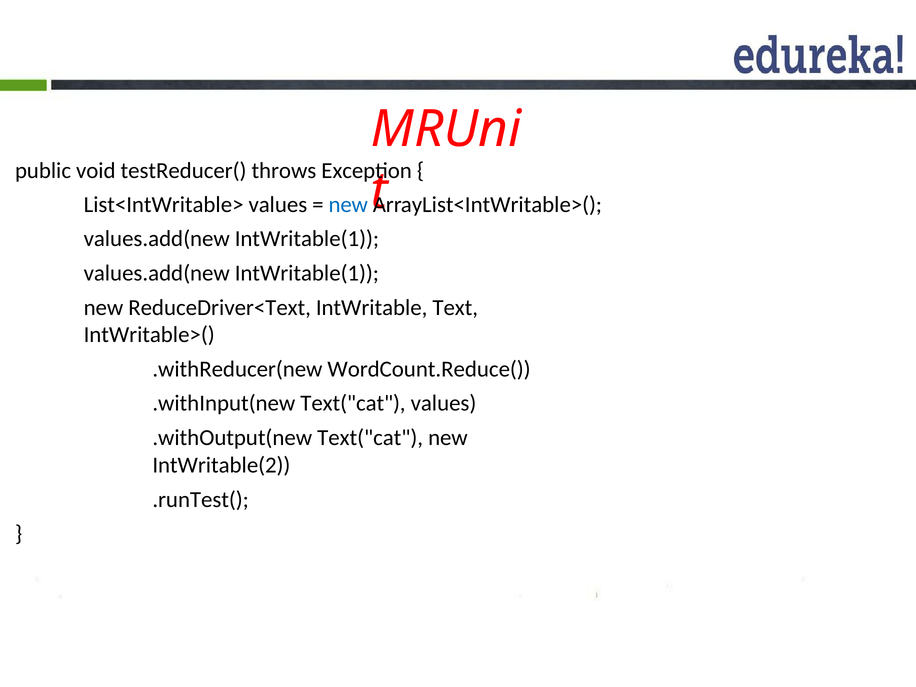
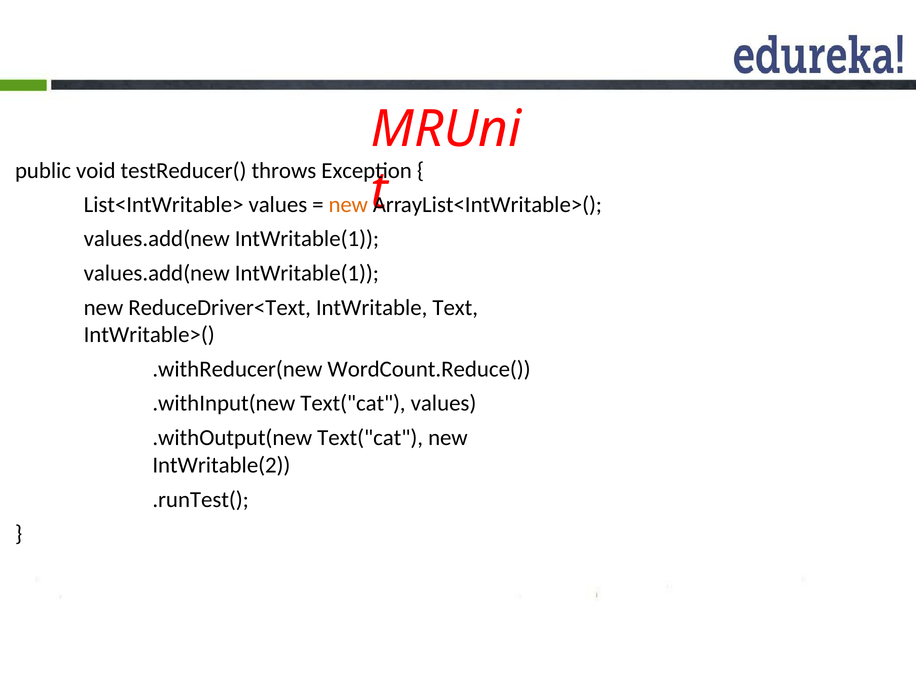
new at (348, 205) colour: blue -> orange
